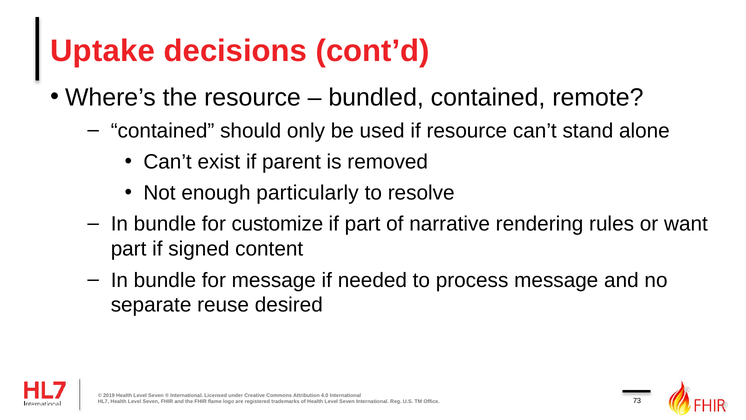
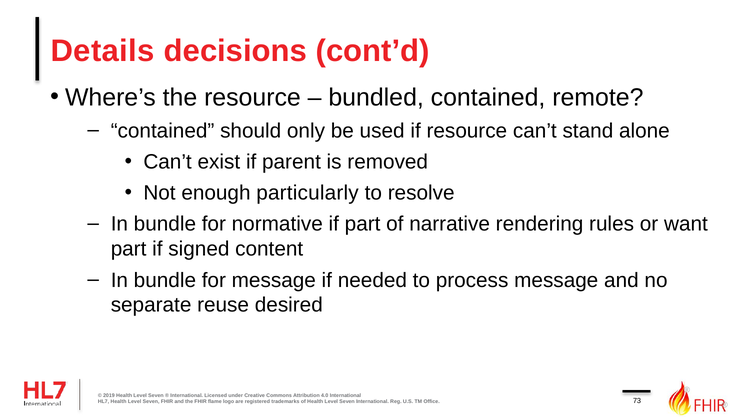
Uptake: Uptake -> Details
customize: customize -> normative
